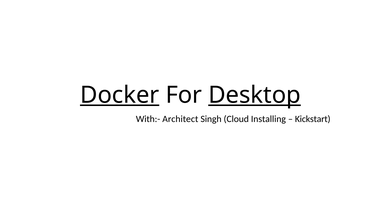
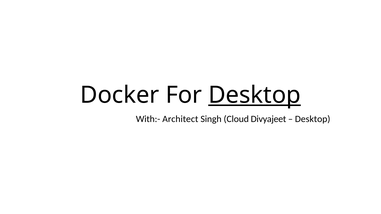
Docker underline: present -> none
Installing: Installing -> Divyajeet
Kickstart at (313, 119): Kickstart -> Desktop
